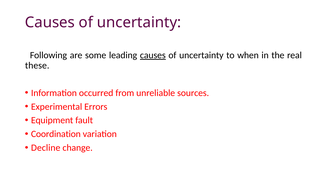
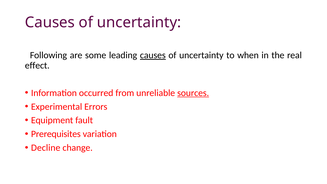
these: these -> effect
sources underline: none -> present
Coordination: Coordination -> Prerequisites
